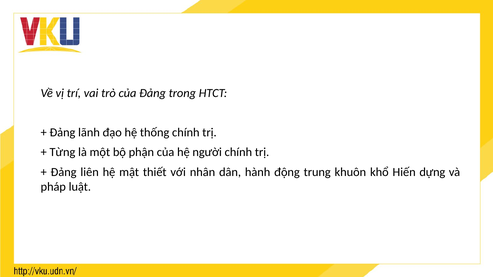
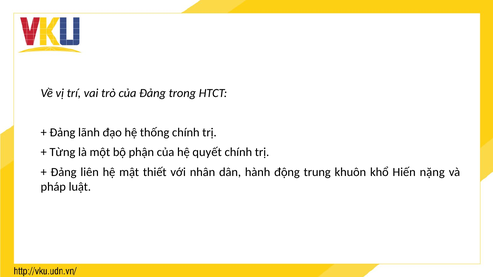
người: người -> quyết
dựng: dựng -> nặng
